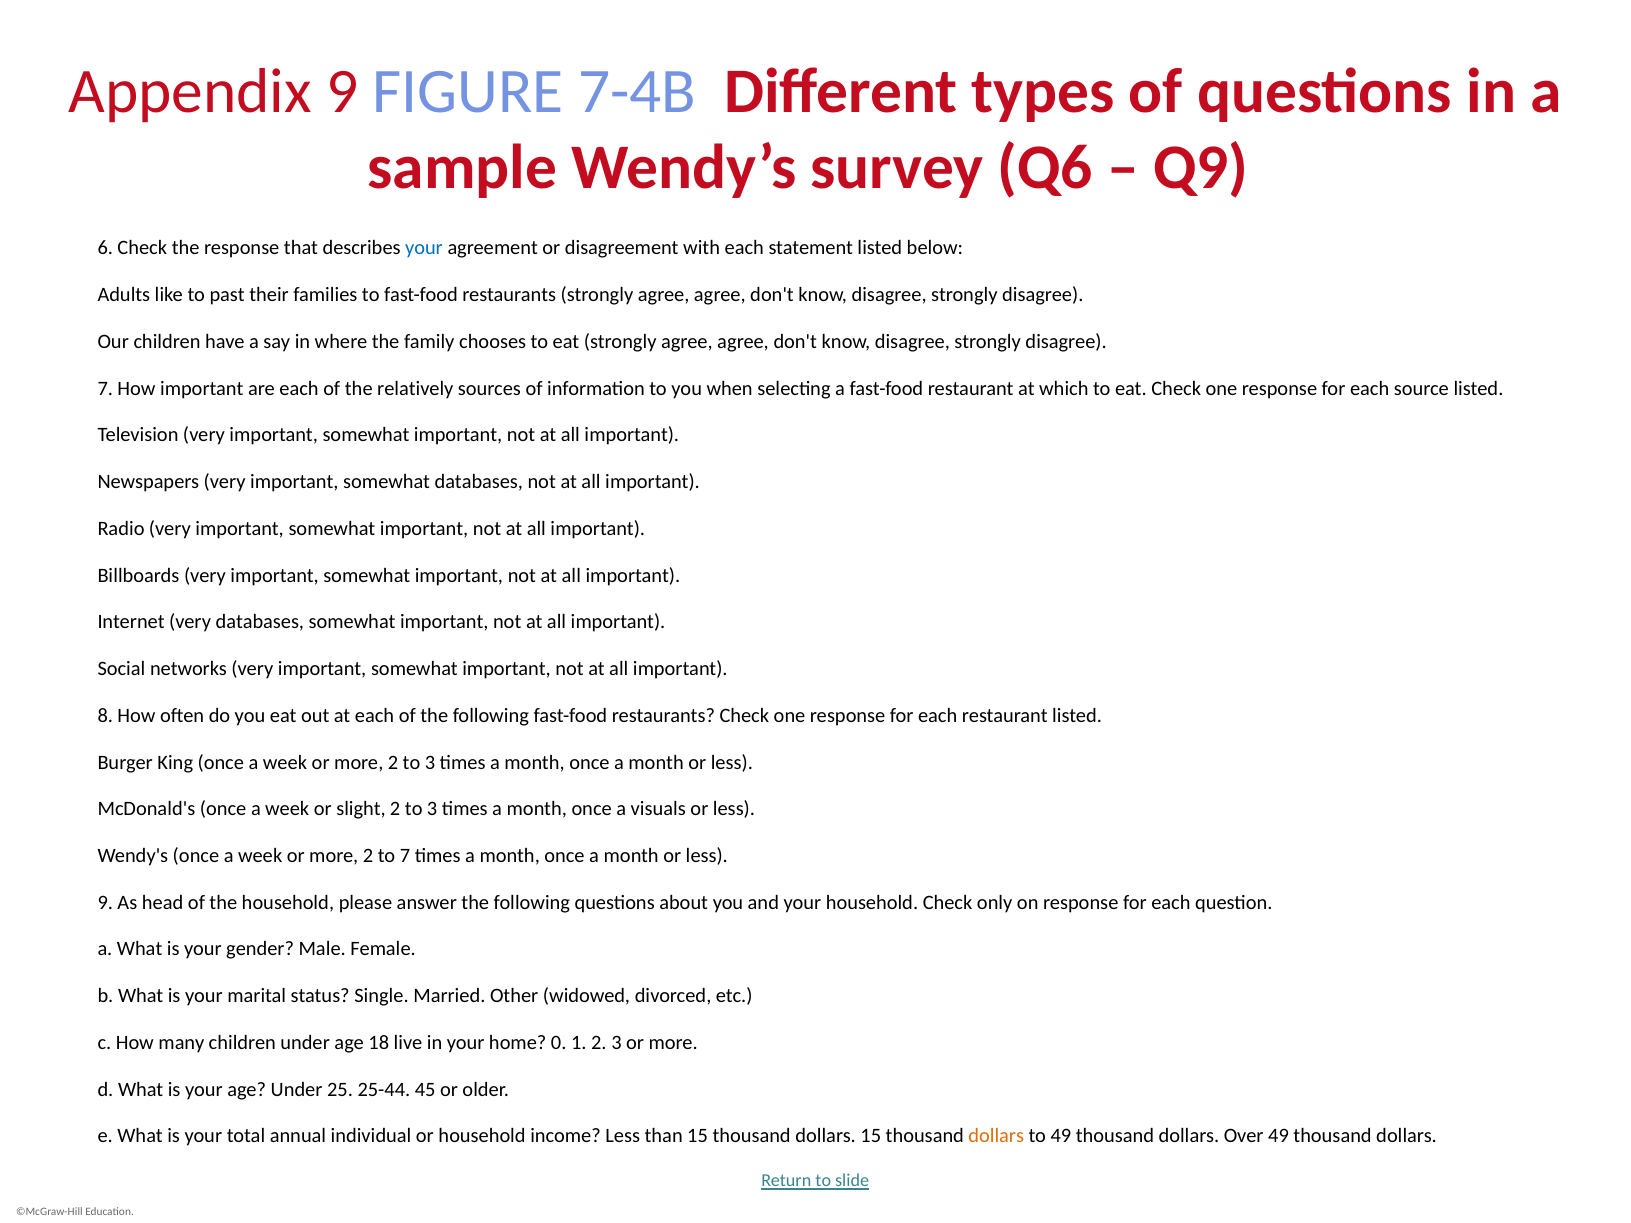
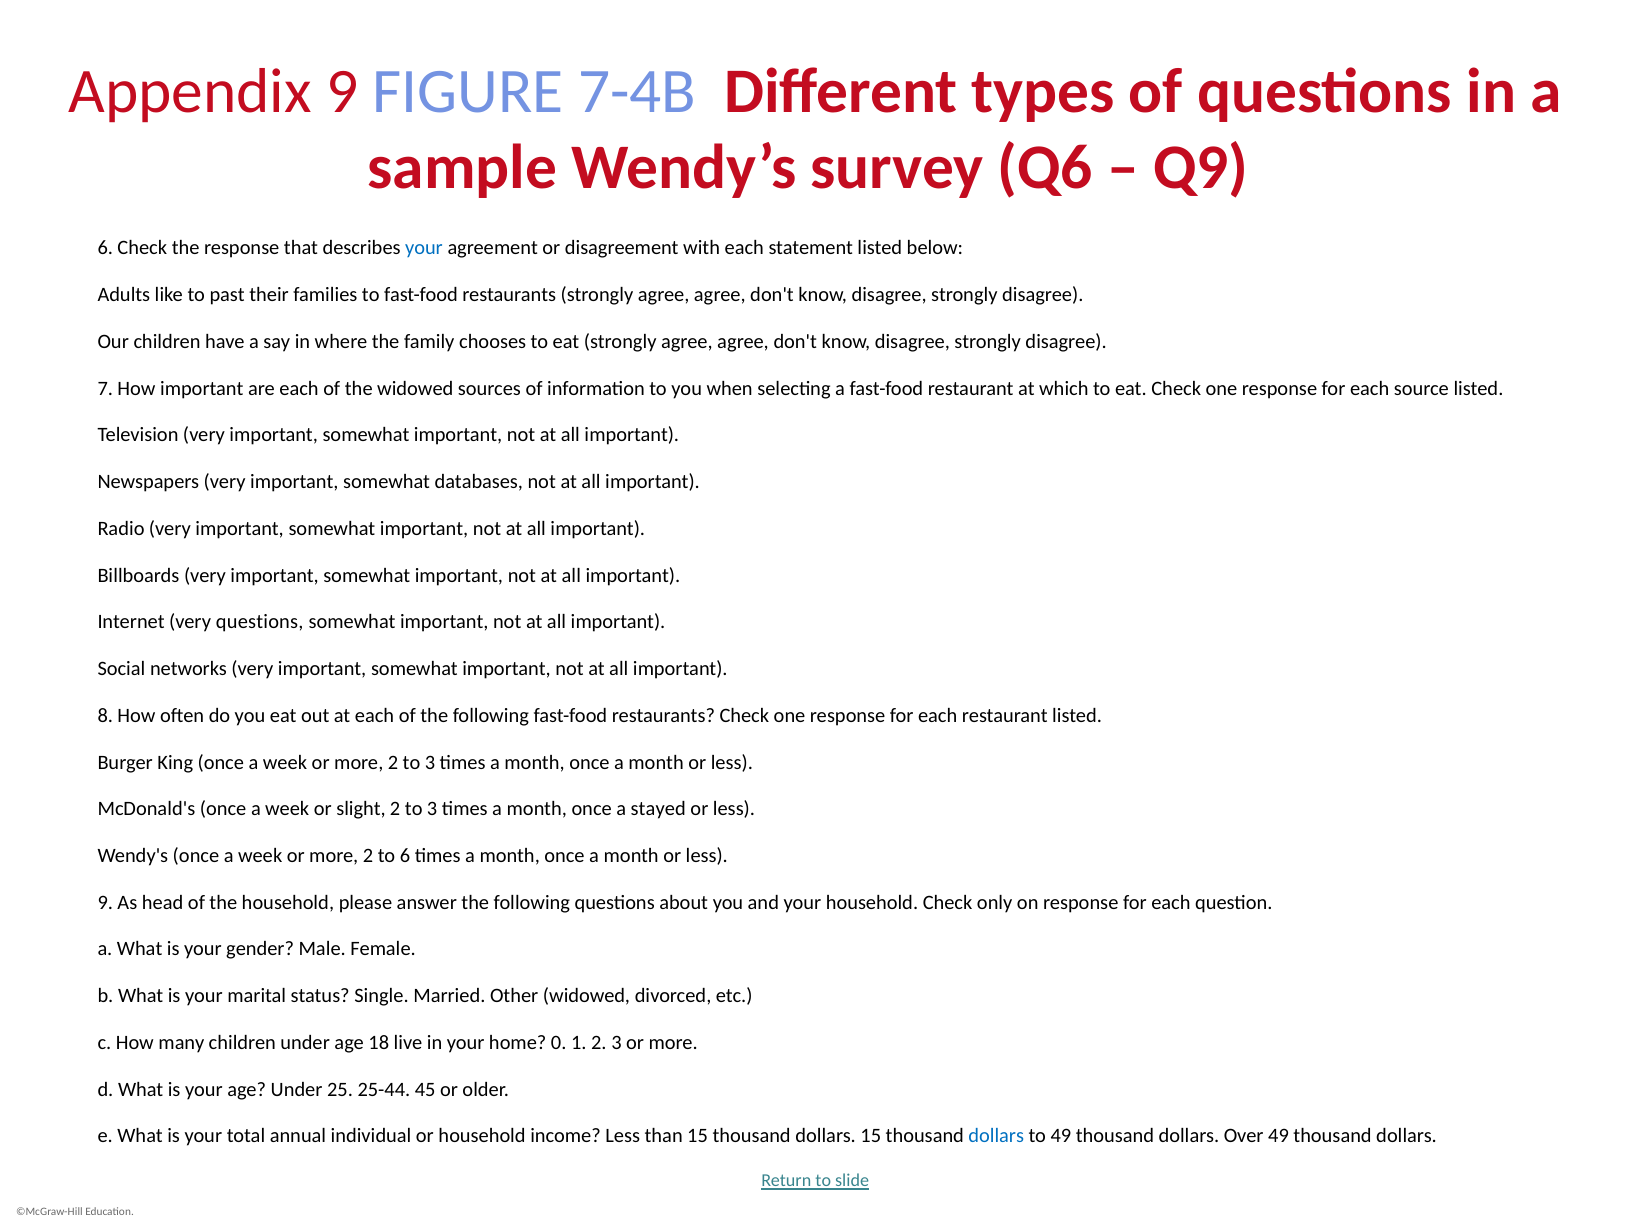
the relatively: relatively -> widowed
very databases: databases -> questions
visuals: visuals -> stayed
to 7: 7 -> 6
dollars at (996, 1136) colour: orange -> blue
